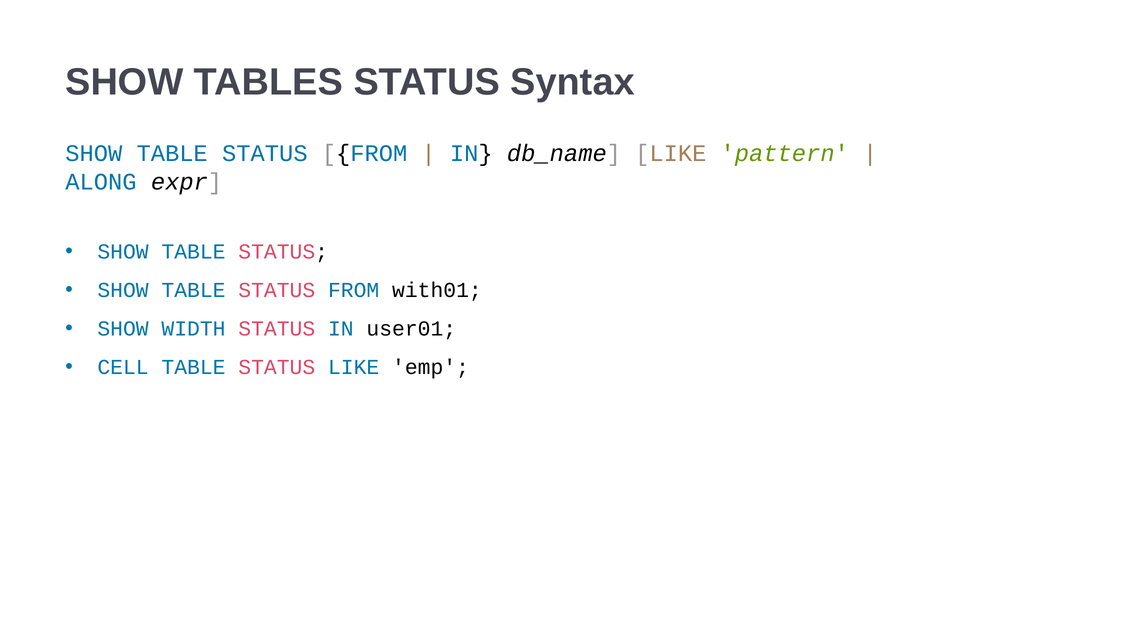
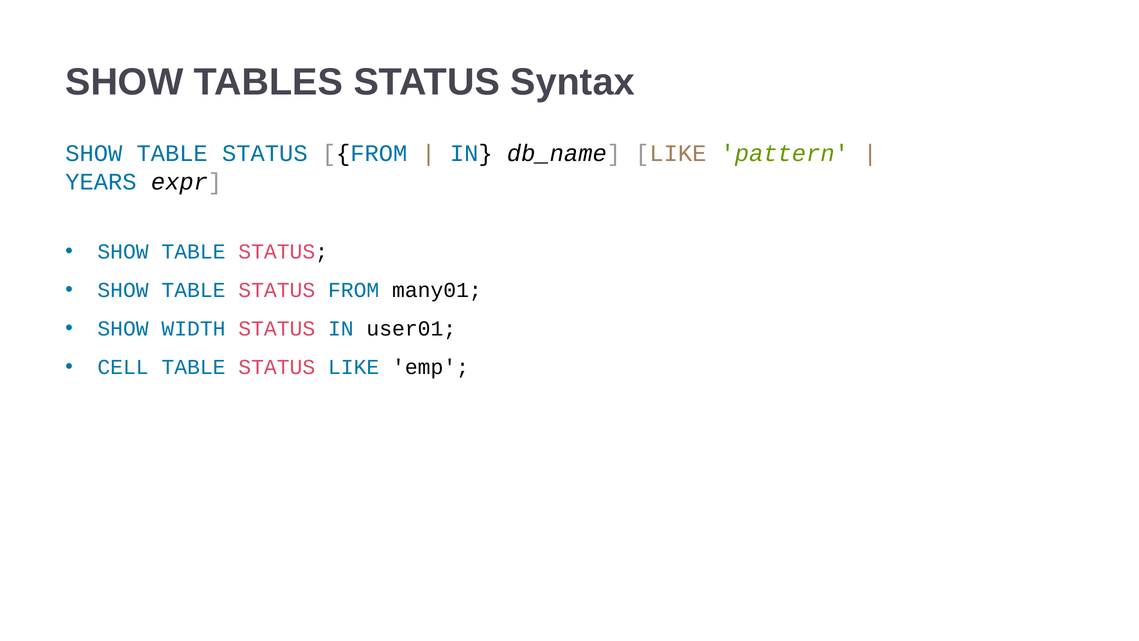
ALONG: ALONG -> YEARS
with01: with01 -> many01
